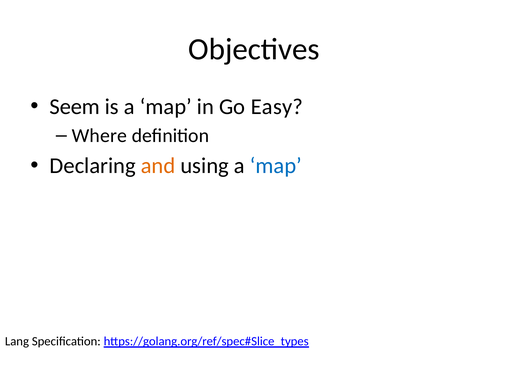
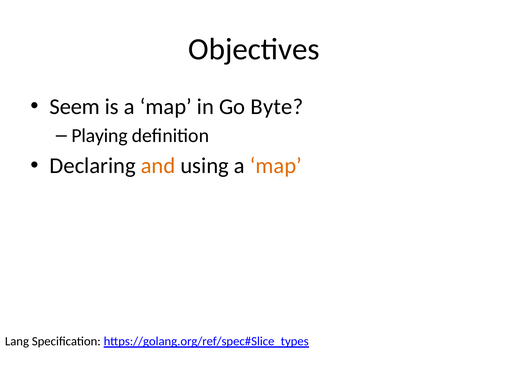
Easy: Easy -> Byte
Where: Where -> Playing
map at (276, 166) colour: blue -> orange
